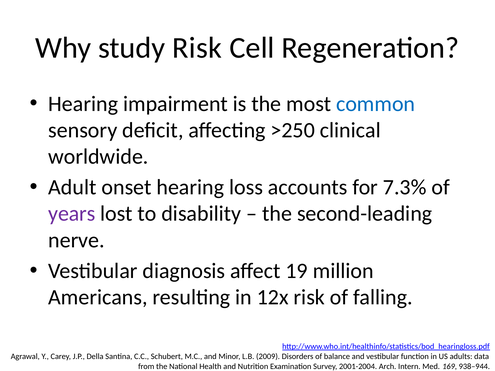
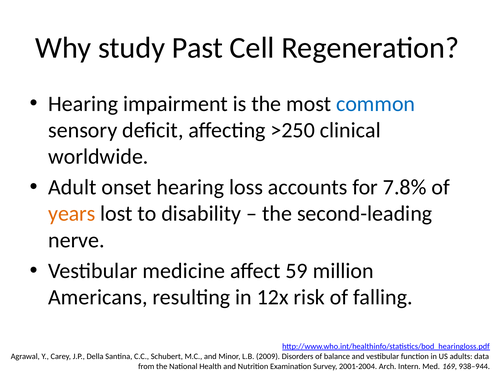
study Risk: Risk -> Past
7.3%: 7.3% -> 7.8%
years colour: purple -> orange
diagnosis: diagnosis -> medicine
19: 19 -> 59
